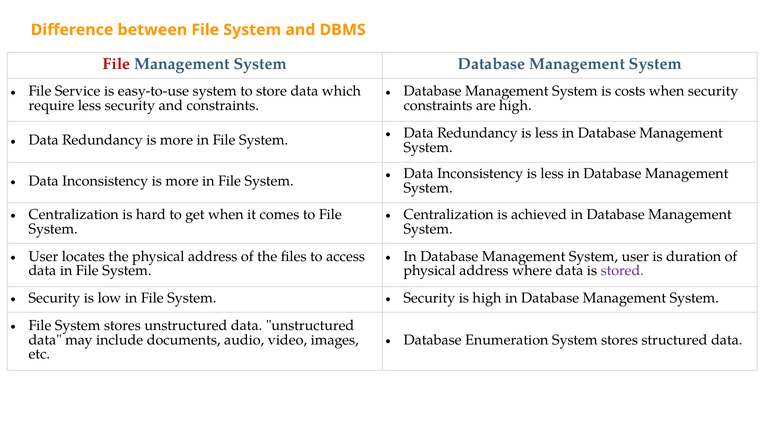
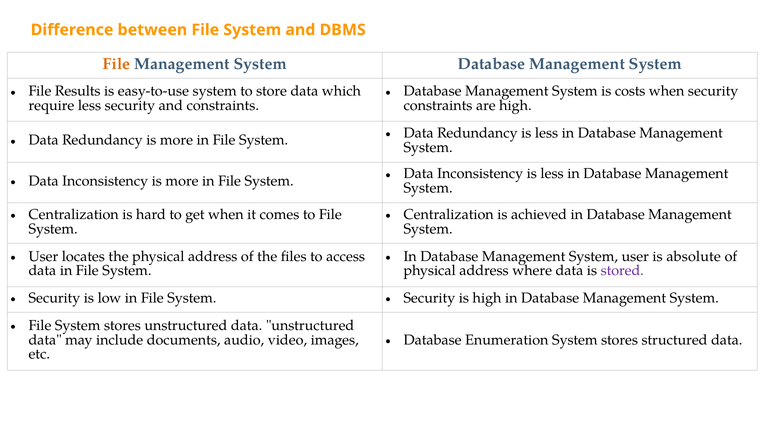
File at (117, 64) colour: red -> orange
Service: Service -> Results
duration: duration -> absolute
